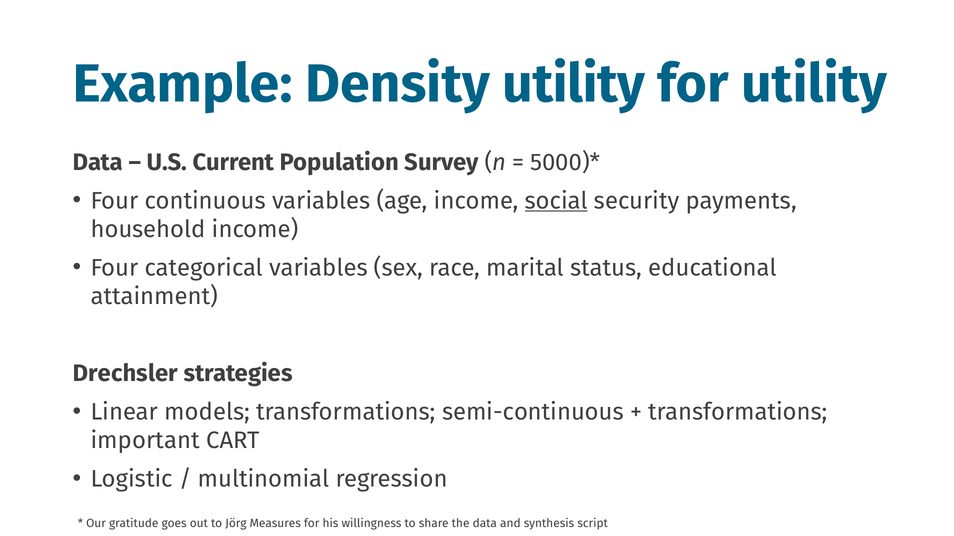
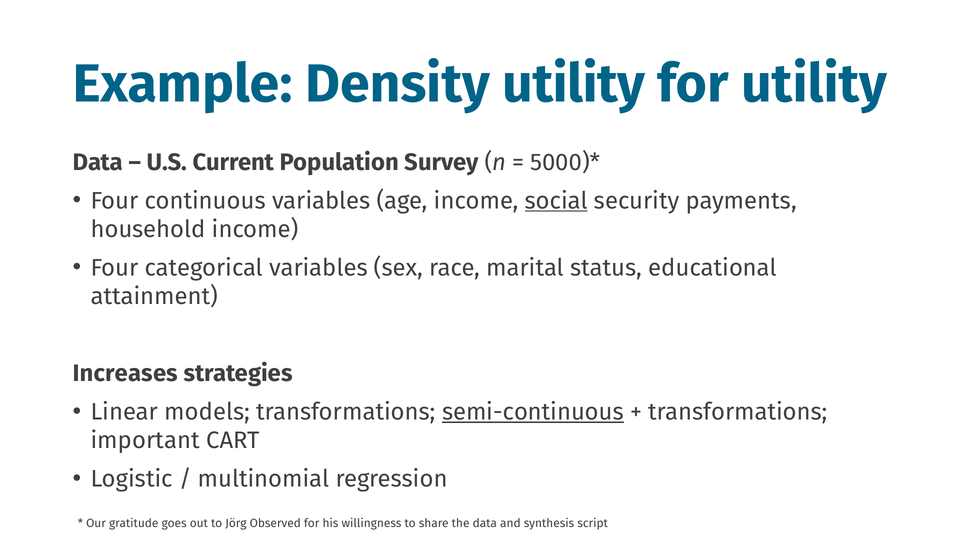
Drechsler: Drechsler -> Increases
semi-continuous underline: none -> present
Measures: Measures -> Observed
